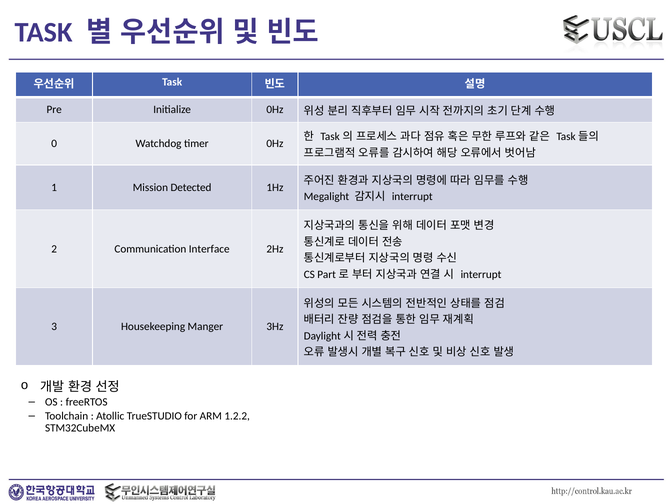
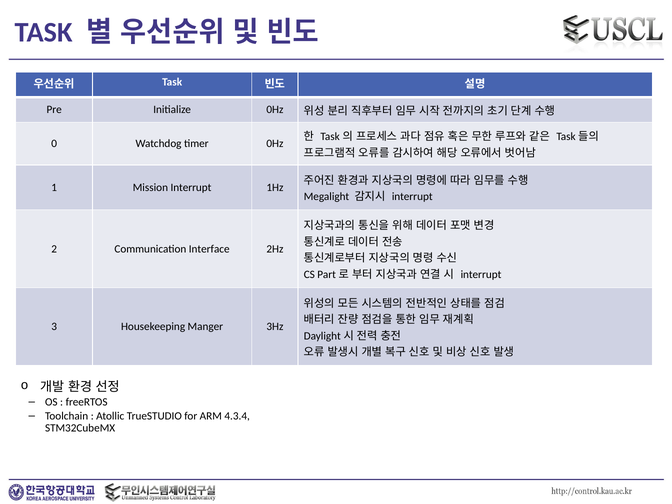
Mission Detected: Detected -> Interrupt
1.2.2: 1.2.2 -> 4.3.4
